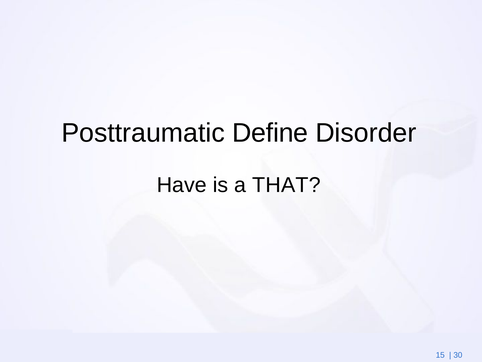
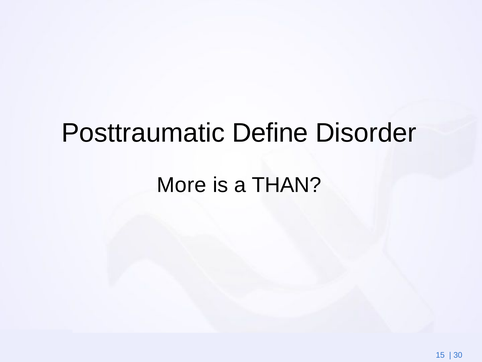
Have: Have -> More
THAT: THAT -> THAN
